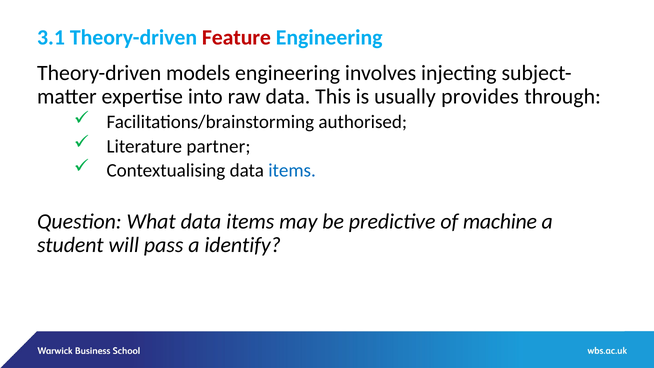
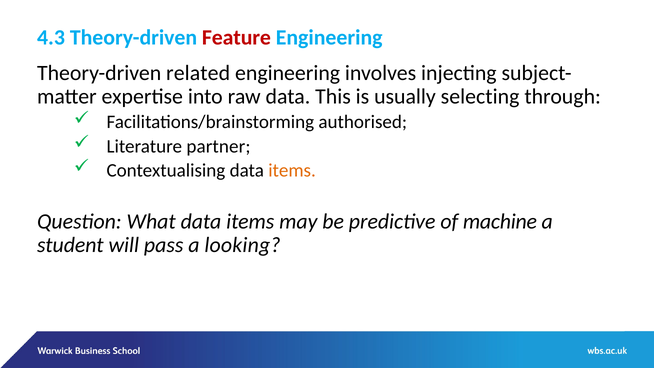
3.1: 3.1 -> 4.3
models: models -> related
provides: provides -> selecting
items at (292, 170) colour: blue -> orange
identify: identify -> looking
